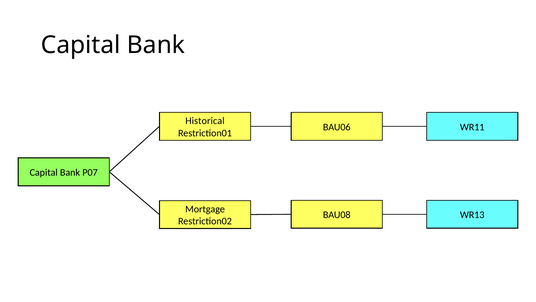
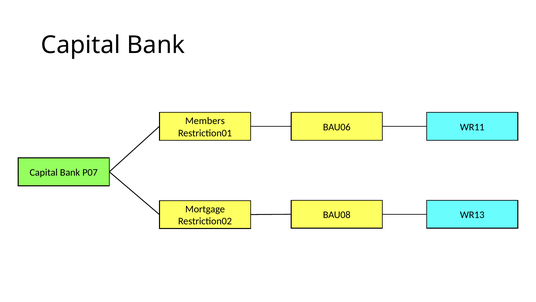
Historical: Historical -> Members
